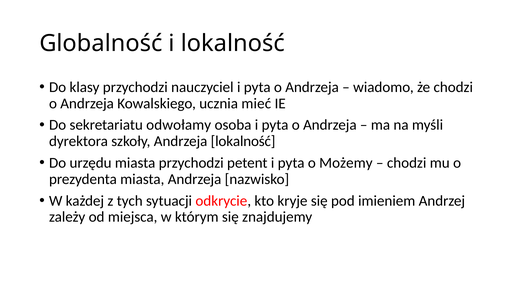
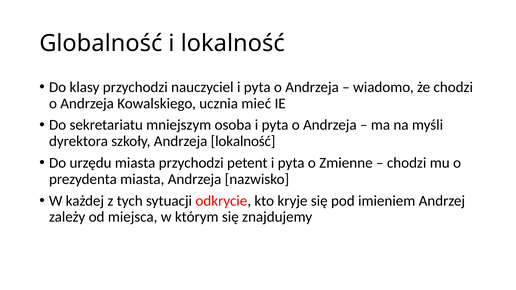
odwołamy: odwołamy -> mniejszym
Możemy: Możemy -> Zmienne
